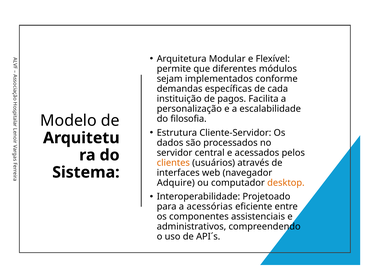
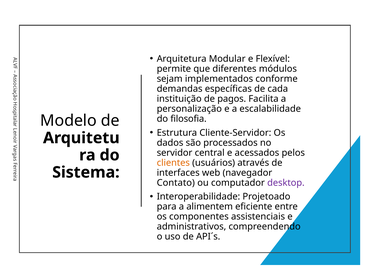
Adquire: Adquire -> Contato
desktop colour: orange -> purple
acessórias: acessórias -> alimentem
